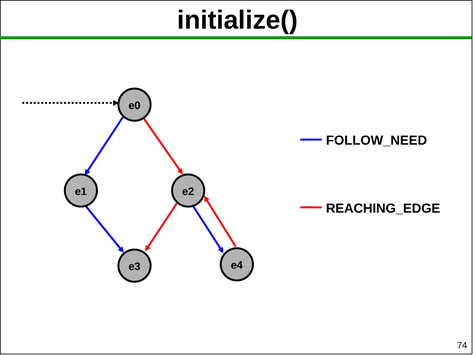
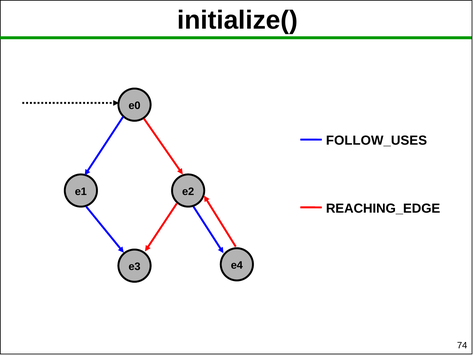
FOLLOW_NEED: FOLLOW_NEED -> FOLLOW_USES
